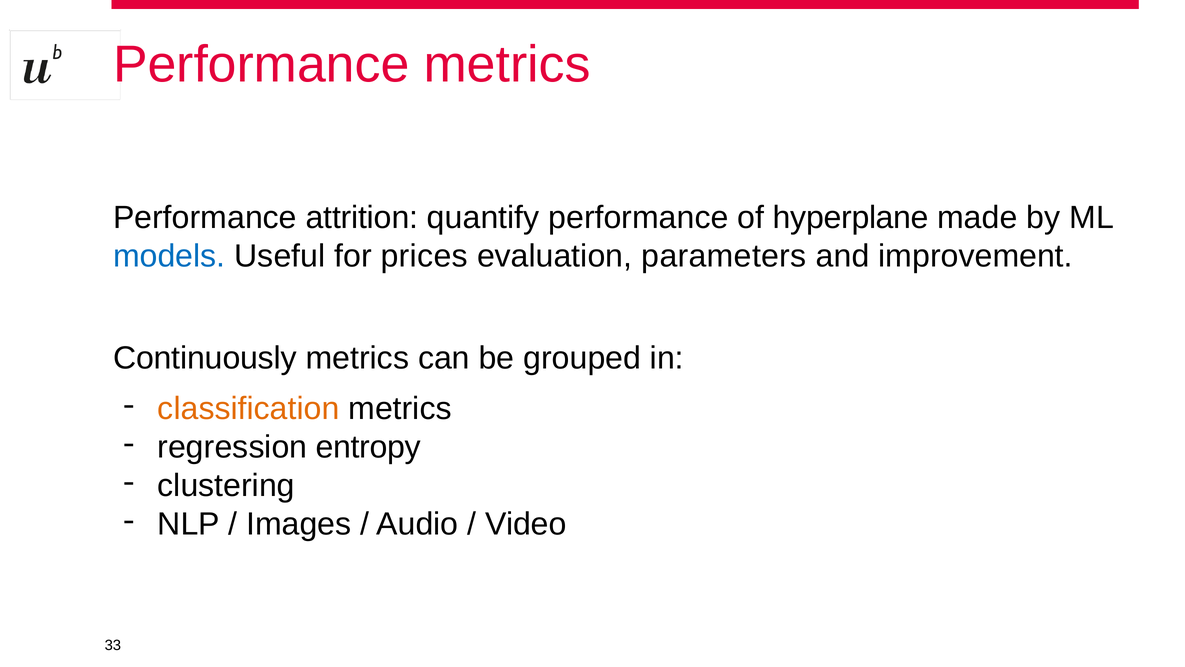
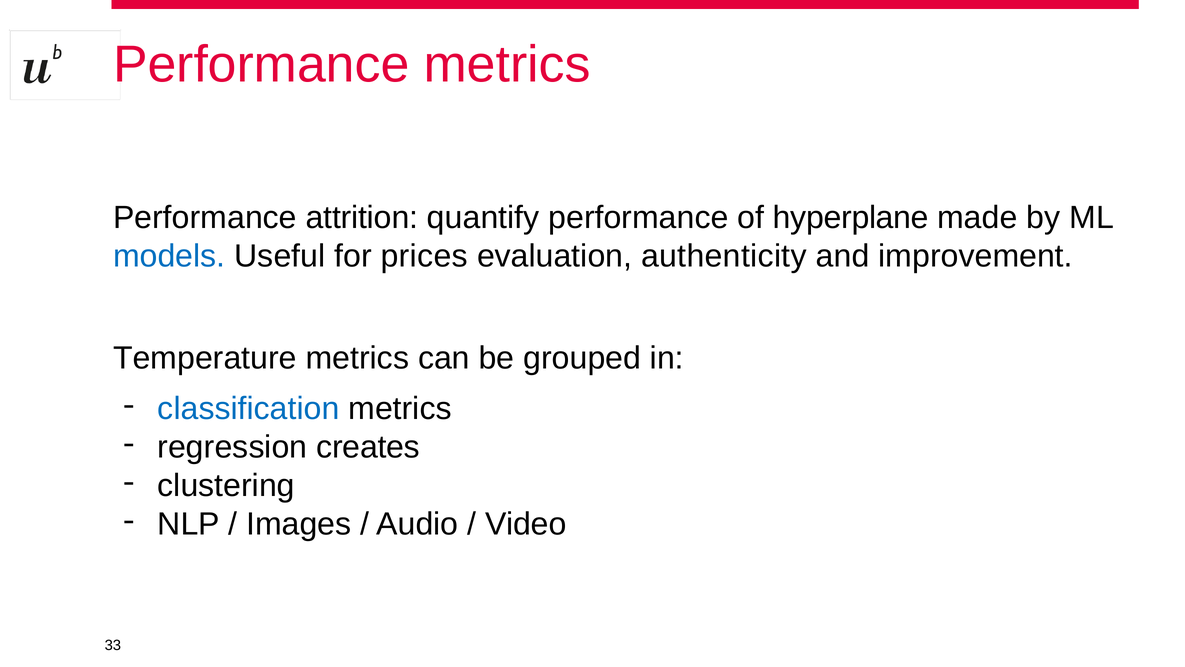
parameters: parameters -> authenticity
Continuously: Continuously -> Temperature
classification colour: orange -> blue
entropy: entropy -> creates
